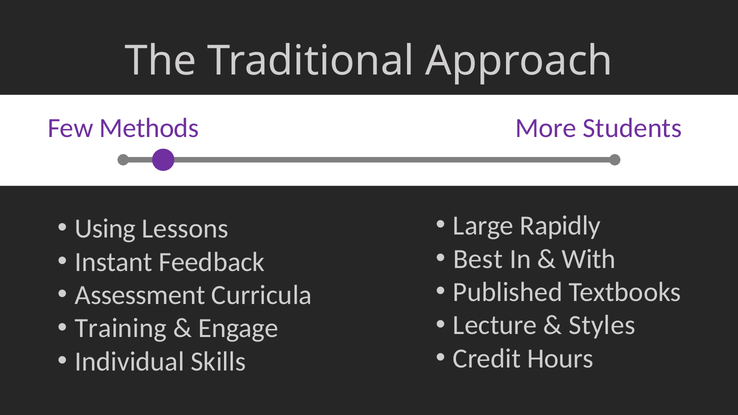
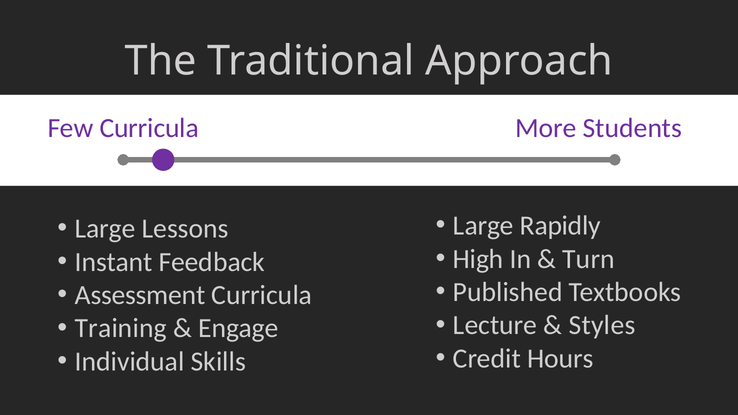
Few Methods: Methods -> Curricula
Using at (105, 229): Using -> Large
Best: Best -> High
With: With -> Turn
